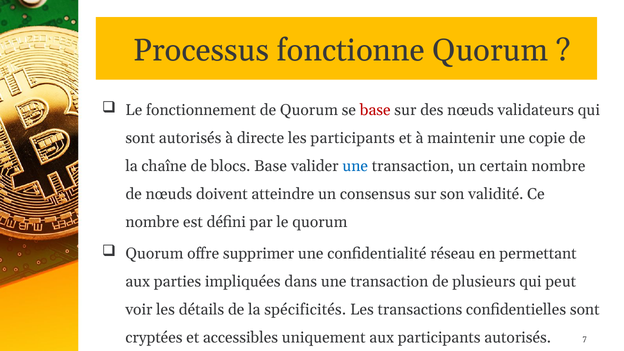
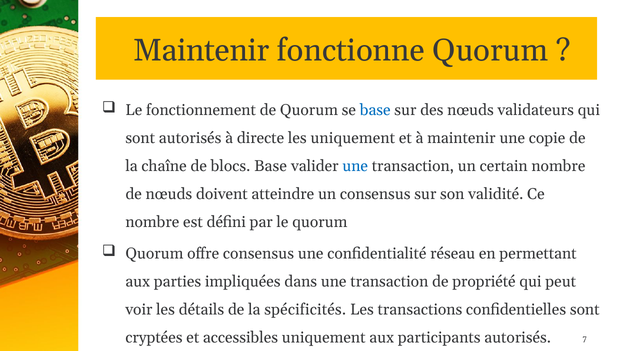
Processus at (201, 51): Processus -> Maintenir
base at (375, 110) colour: red -> blue
les participants: participants -> uniquement
offre supprimer: supprimer -> consensus
plusieurs: plusieurs -> propriété
